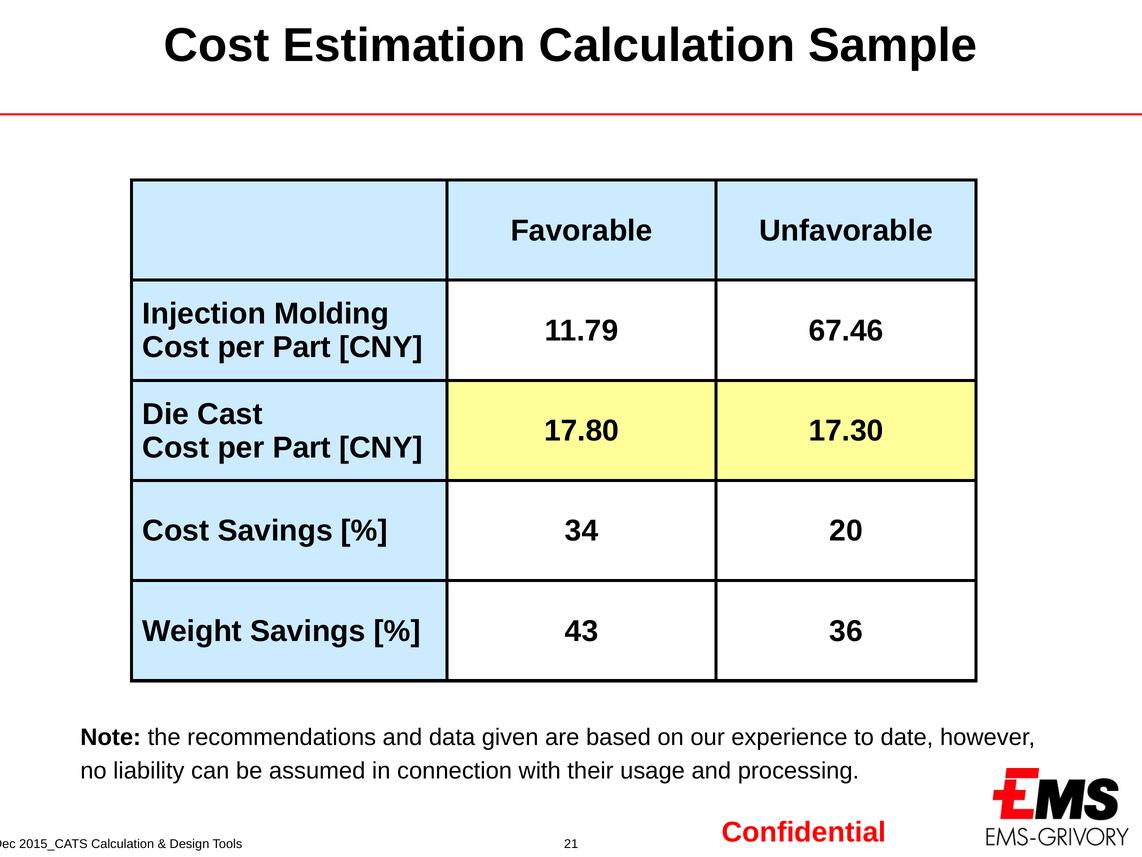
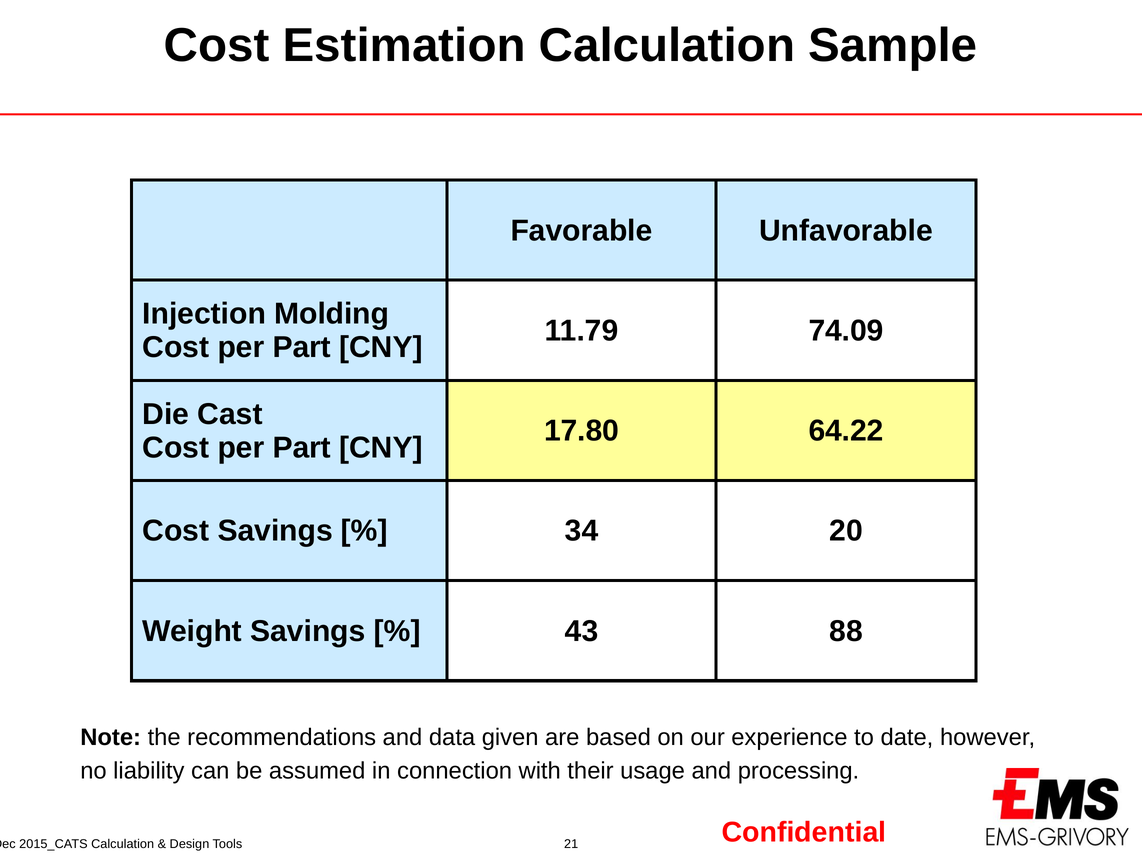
67.46: 67.46 -> 74.09
17.30: 17.30 -> 64.22
36: 36 -> 88
